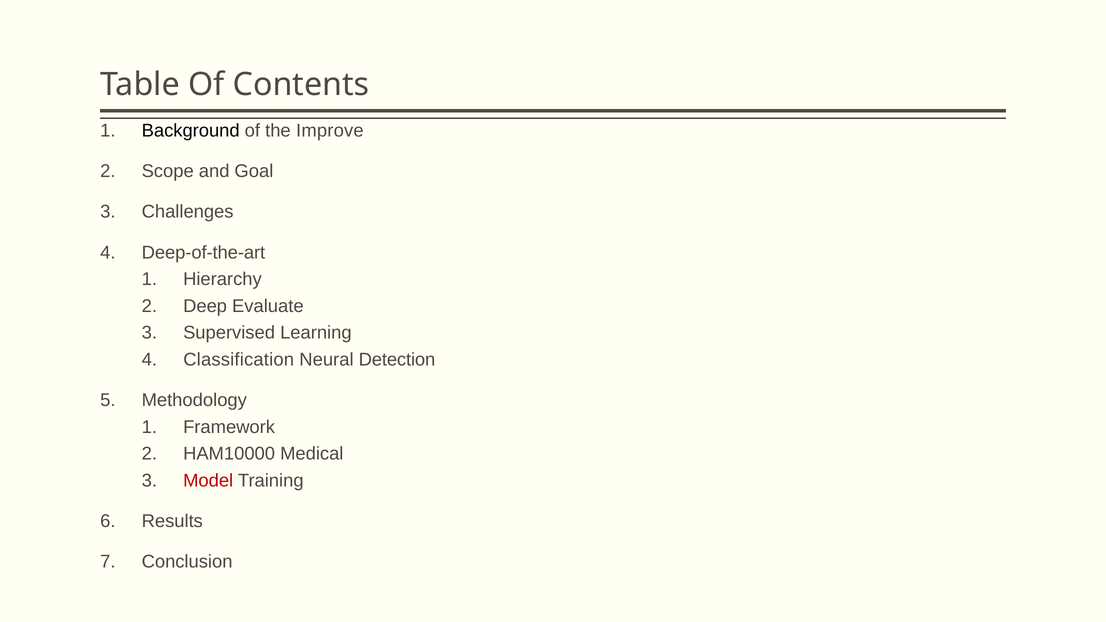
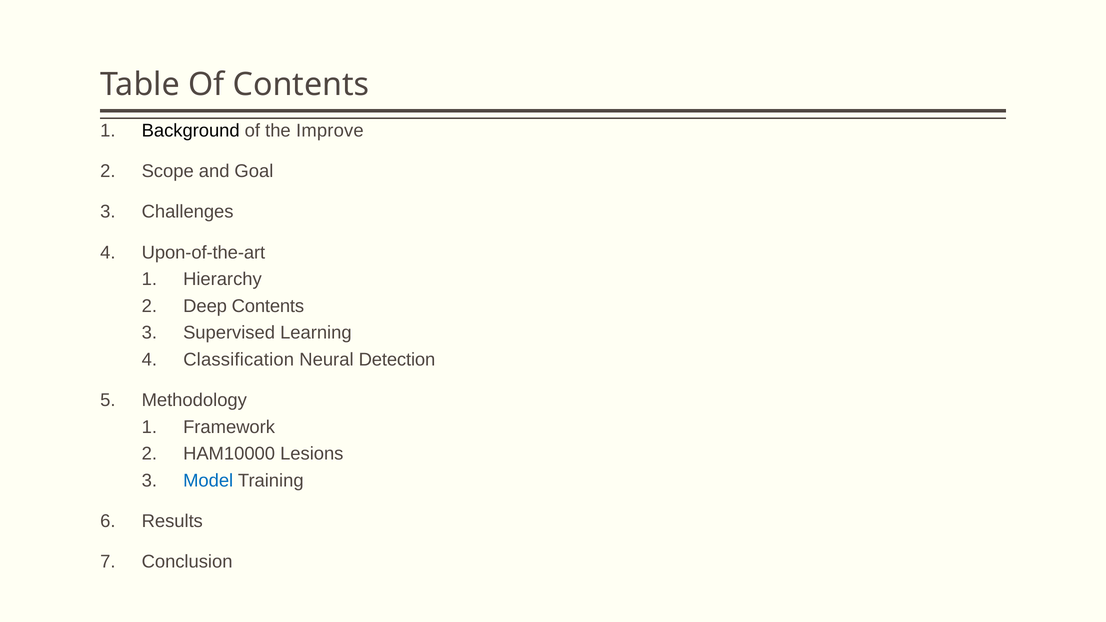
Deep-of-the-art: Deep-of-the-art -> Upon-of-the-art
Deep Evaluate: Evaluate -> Contents
Medical: Medical -> Lesions
Model colour: red -> blue
